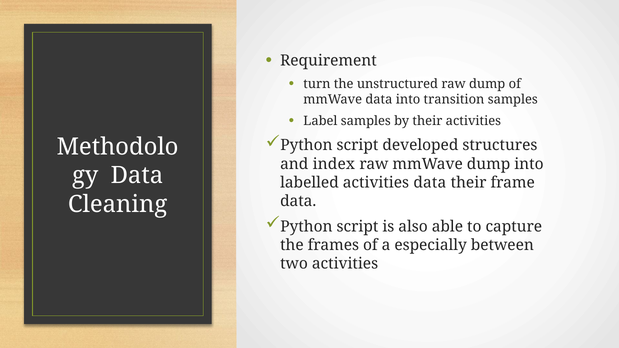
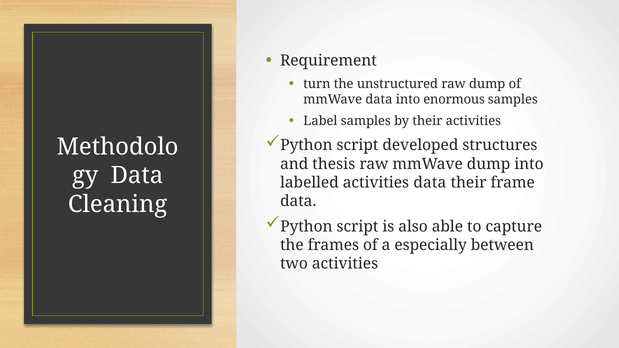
transition: transition -> enormous
index: index -> thesis
